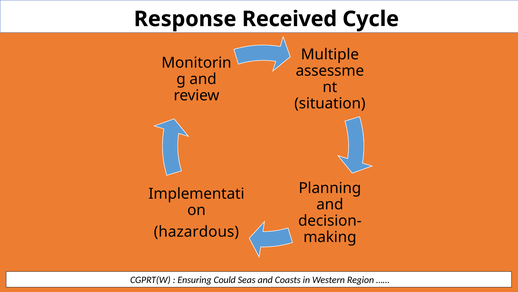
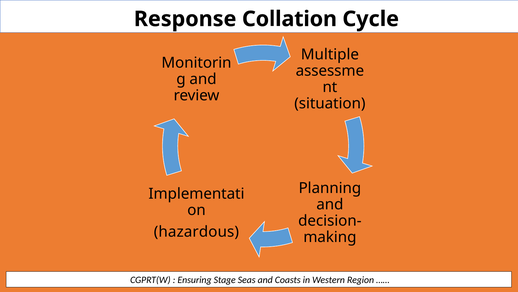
Received: Received -> Collation
Could: Could -> Stage
